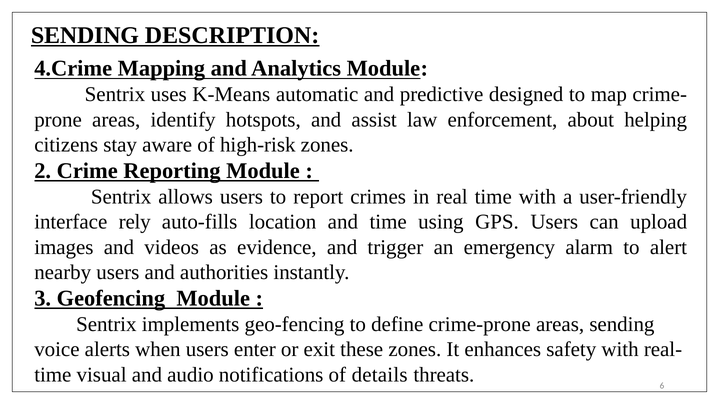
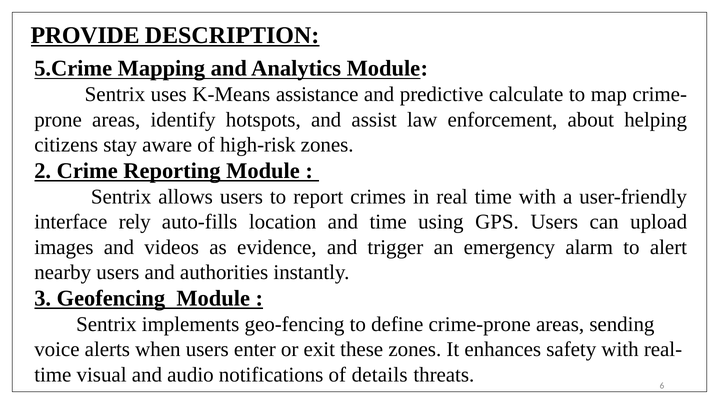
SENDING at (85, 35): SENDING -> PROVIDE
4.Crime: 4.Crime -> 5.Crime
automatic: automatic -> assistance
designed: designed -> calculate
